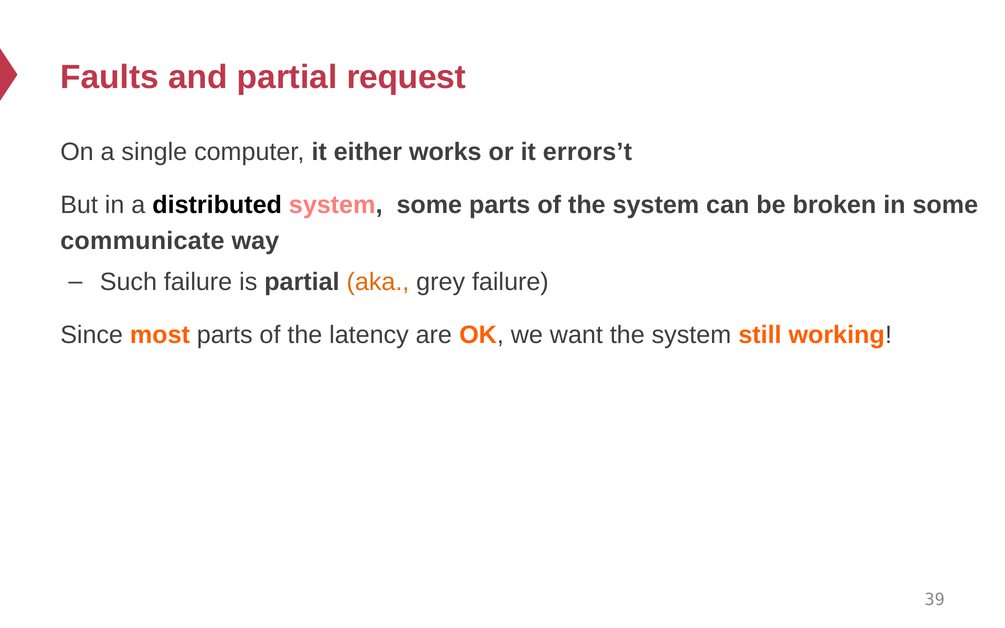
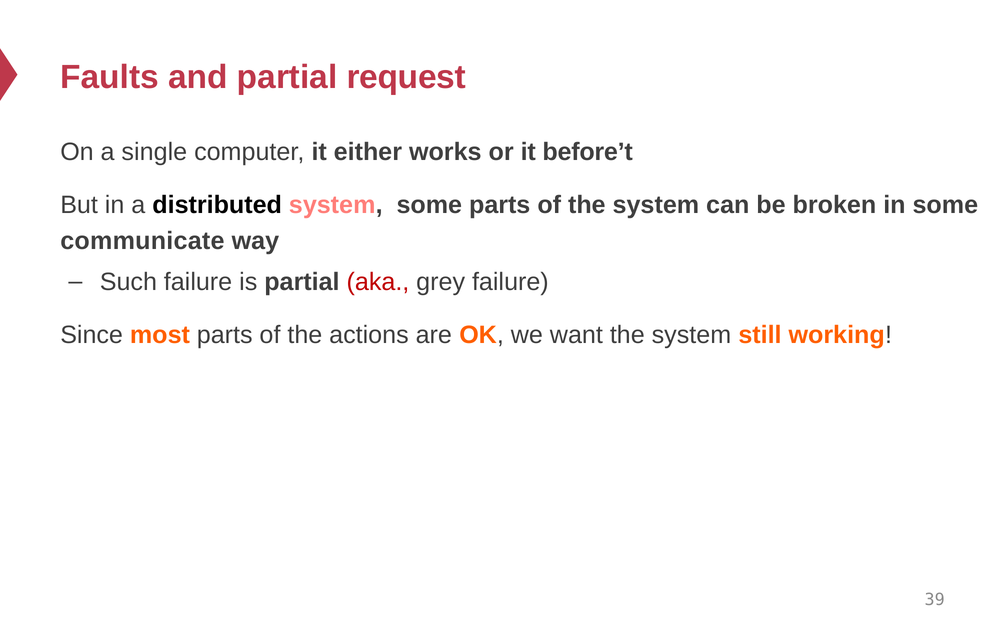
errors’t: errors’t -> before’t
aka colour: orange -> red
latency: latency -> actions
